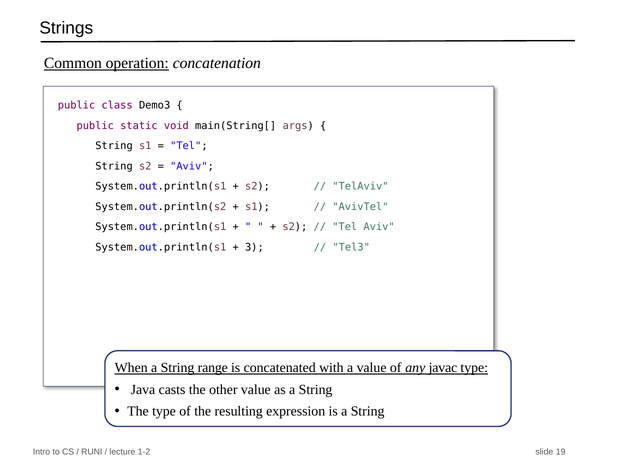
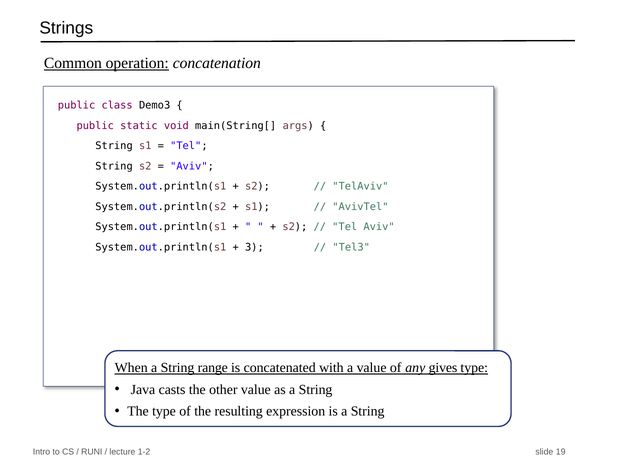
javac: javac -> gives
